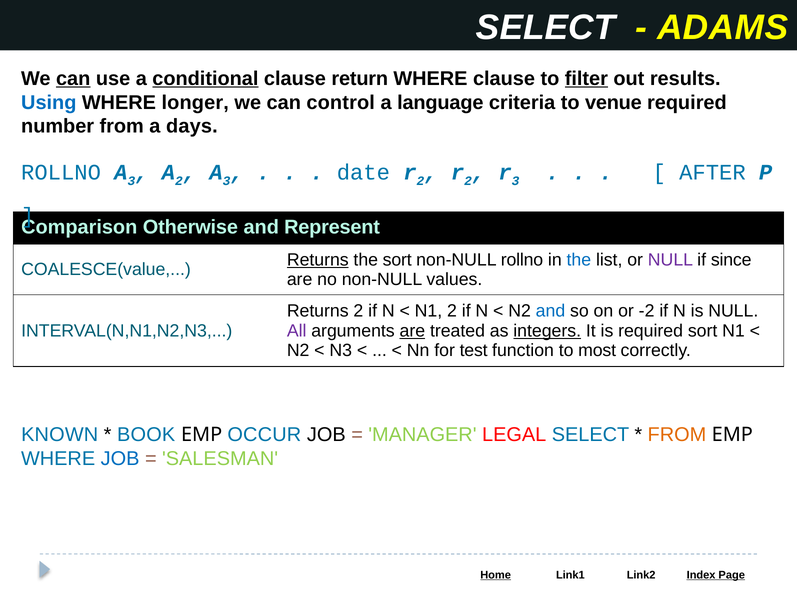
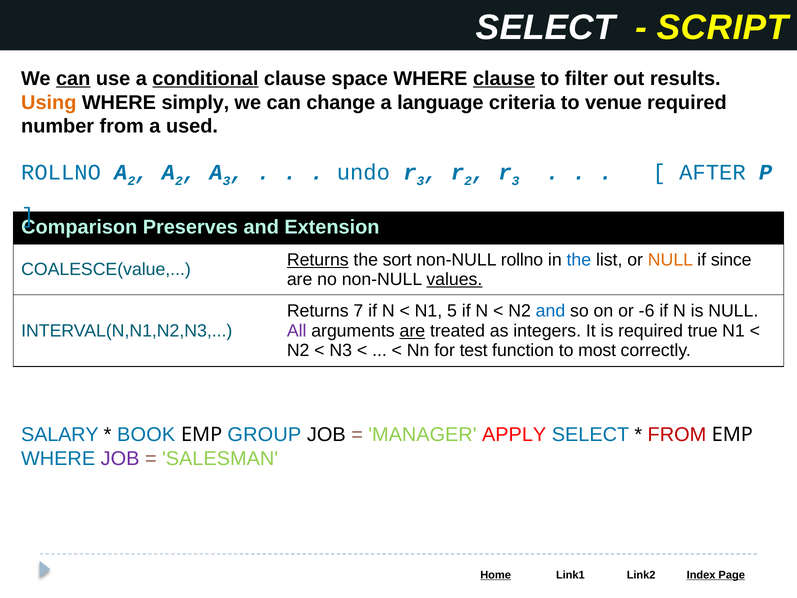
ADAMS: ADAMS -> SCRIPT
return: return -> space
clause at (504, 79) underline: none -> present
filter underline: present -> none
Using colour: blue -> orange
longer: longer -> simply
control: control -> change
days: days -> used
3 at (131, 181): 3 -> 2
date: date -> undo
2 at (420, 181): 2 -> 3
Otherwise: Otherwise -> Preserves
Represent: Represent -> Extension
NULL at (670, 260) colour: purple -> orange
values underline: none -> present
Returns 2: 2 -> 7
N1 2: 2 -> 5
-2: -2 -> -6
integers underline: present -> none
required sort: sort -> true
KNOWN: KNOWN -> SALARY
OCCUR: OCCUR -> GROUP
LEGAL: LEGAL -> APPLY
FROM at (677, 434) colour: orange -> red
JOB at (120, 458) colour: blue -> purple
